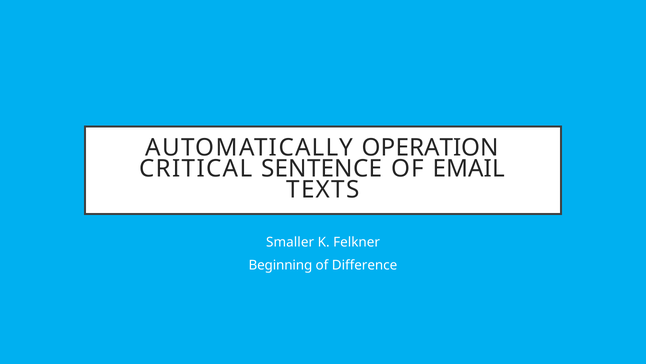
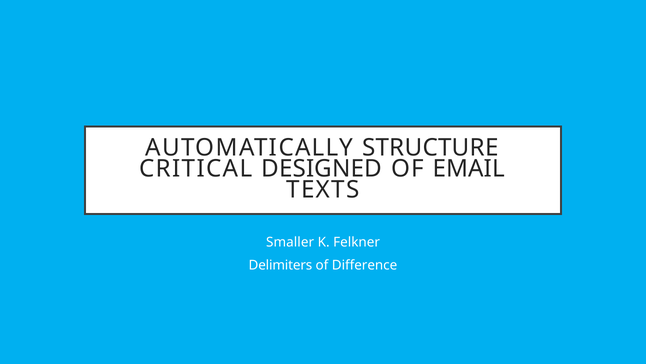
OPERATION: OPERATION -> STRUCTURE
SENTENCE: SENTENCE -> DESIGNED
Beginning: Beginning -> Delimiters
